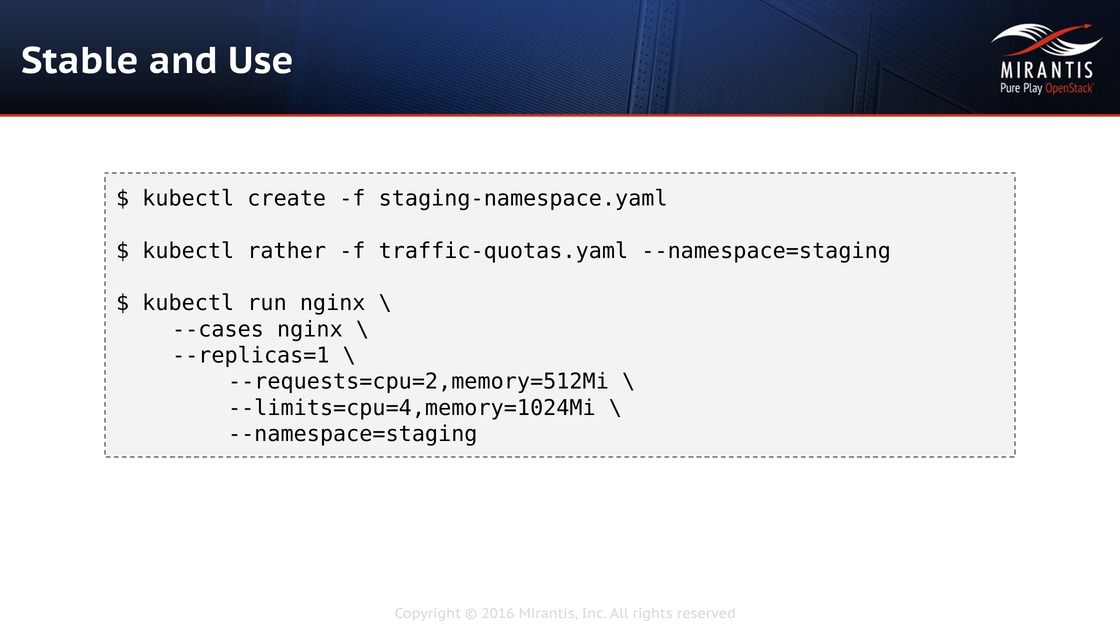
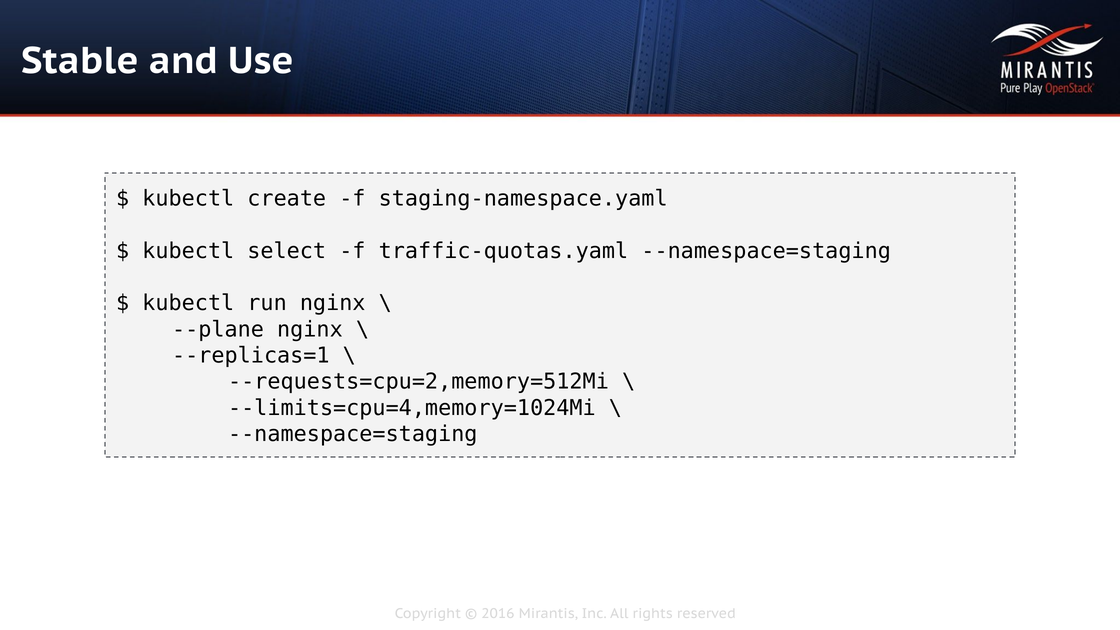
rather: rather -> select
--cases: --cases -> --plane
